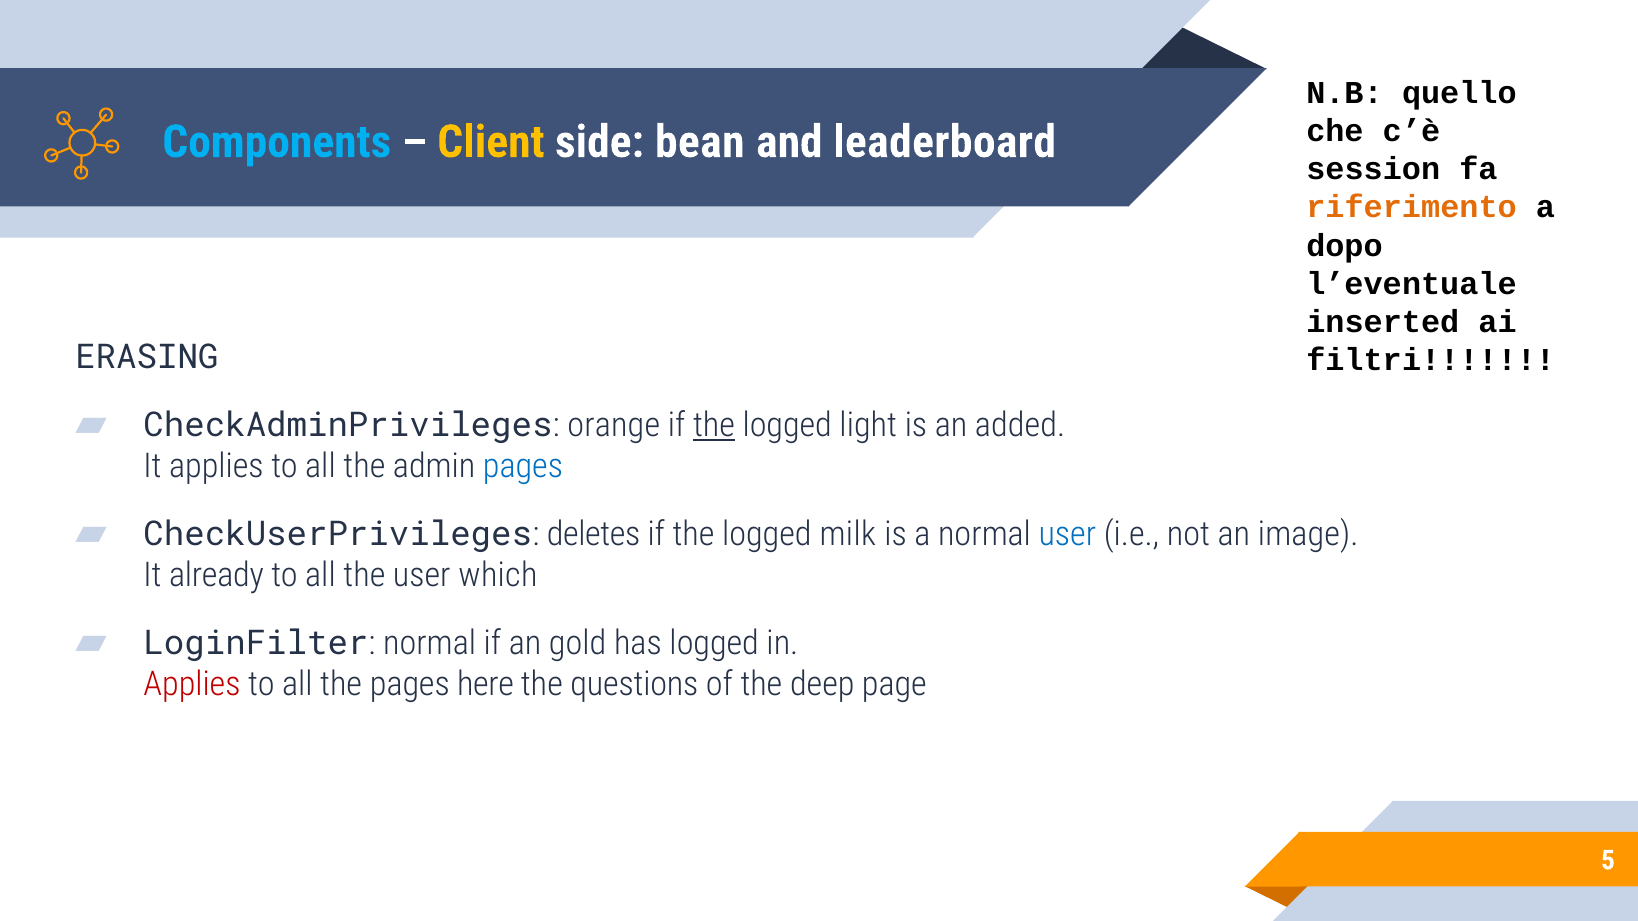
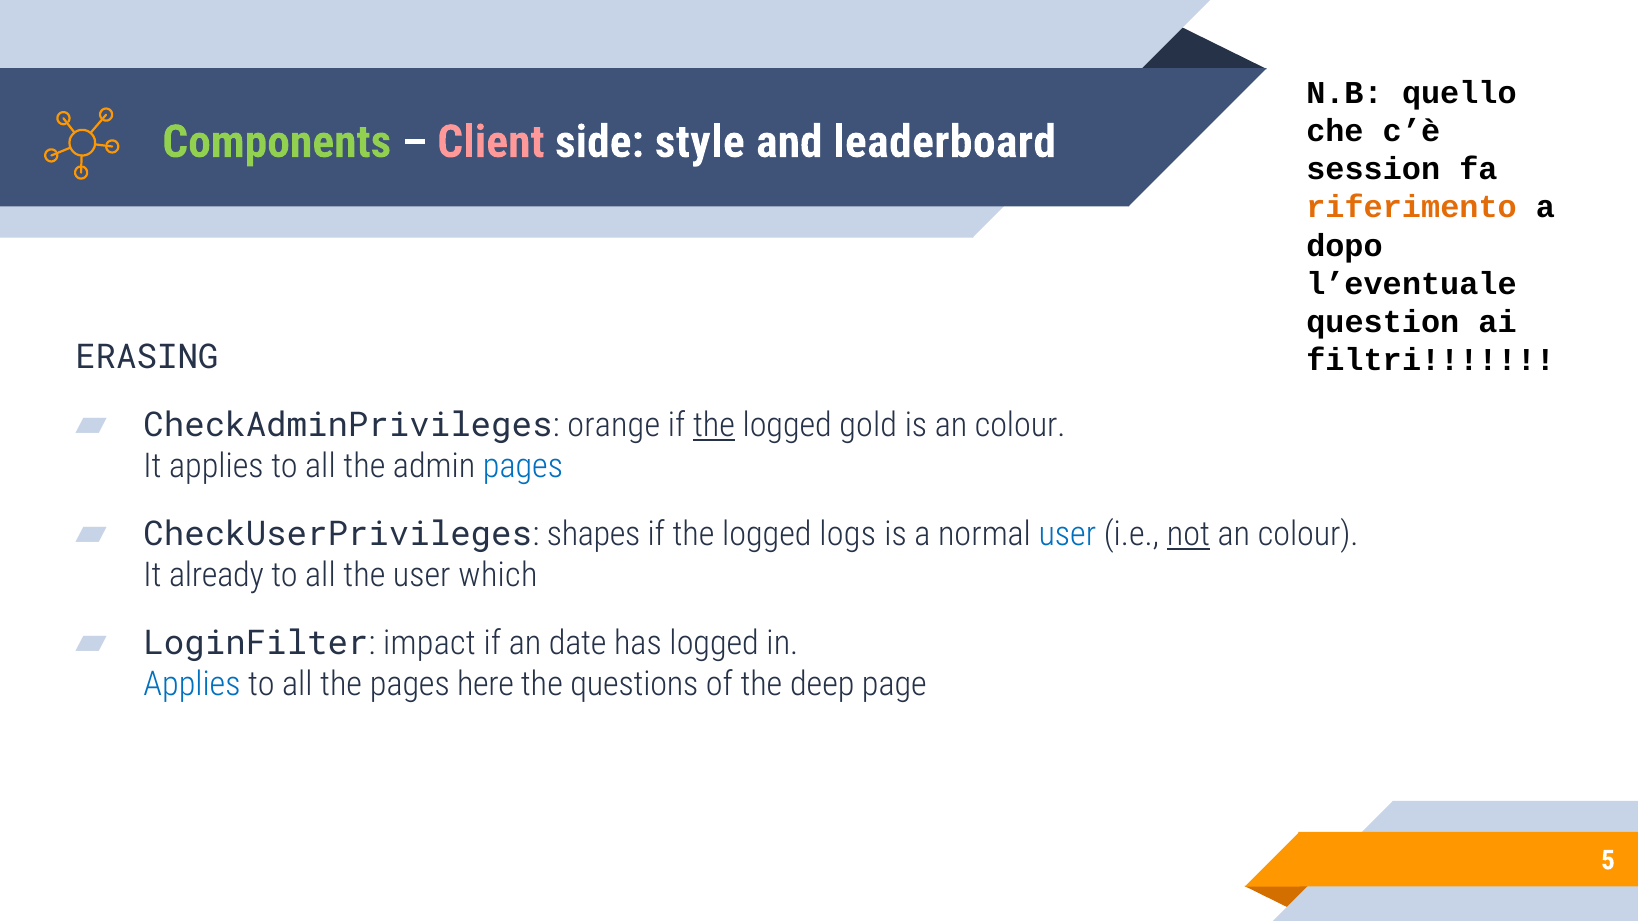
Components colour: light blue -> light green
Client colour: yellow -> pink
bean: bean -> style
inserted: inserted -> question
light: light -> gold
is an added: added -> colour
deletes: deletes -> shapes
milk: milk -> logs
not underline: none -> present
image at (1308, 534): image -> colour
LoginFilter normal: normal -> impact
gold: gold -> date
Applies at (192, 684) colour: red -> blue
